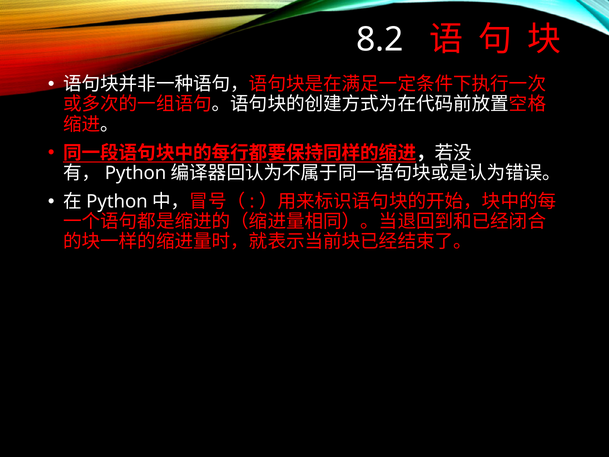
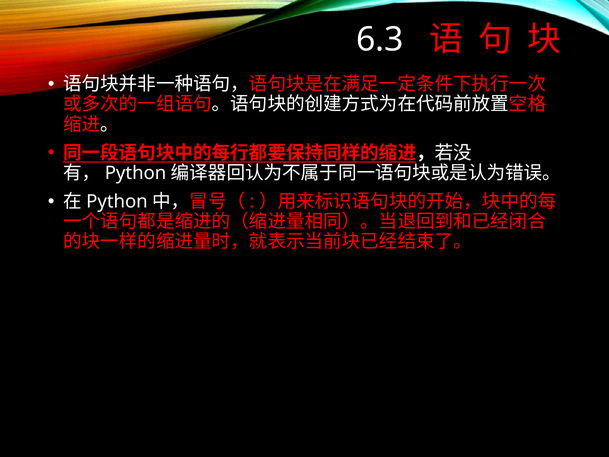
8.2: 8.2 -> 6.3
